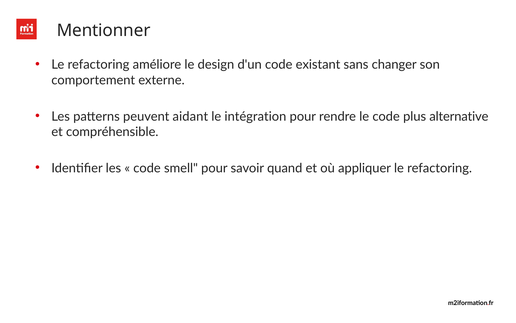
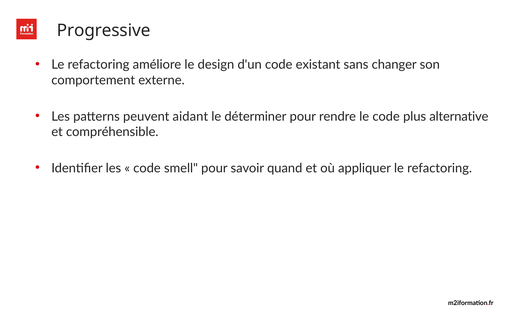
Mentionner: Mentionner -> Progressive
intégration: intégration -> déterminer
